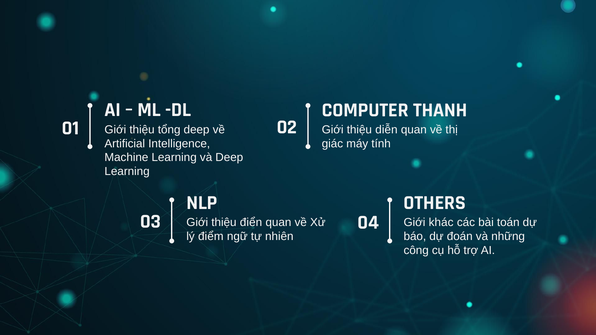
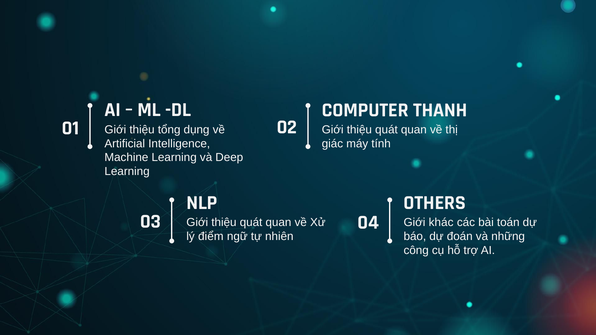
tổng deep: deep -> dụng
diễn at (386, 130): diễn -> quát
điển at (251, 223): điển -> quát
